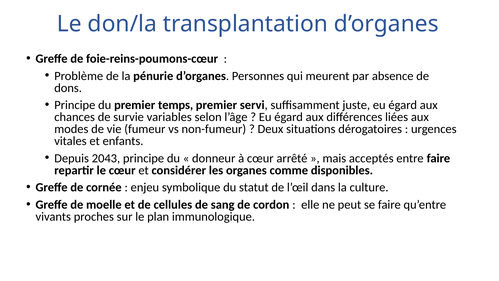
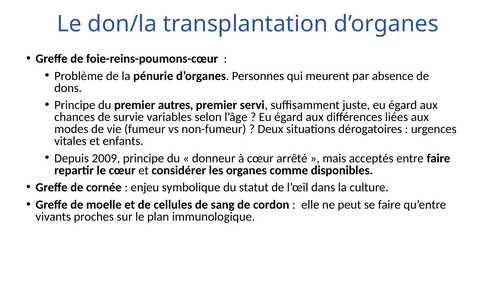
temps: temps -> autres
2043: 2043 -> 2009
